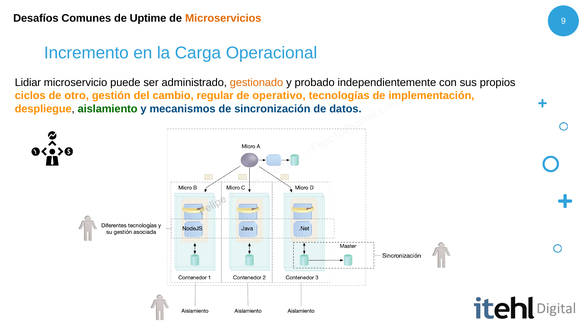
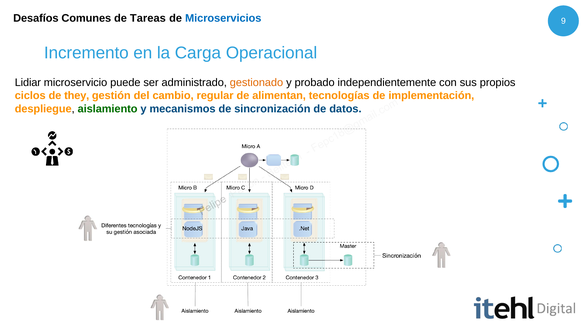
Uptime: Uptime -> Tareas
Microservicios colour: orange -> blue
otro: otro -> they
operativo: operativo -> alimentan
